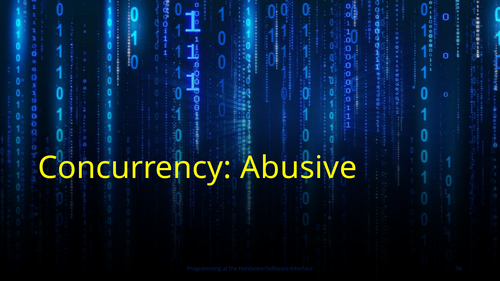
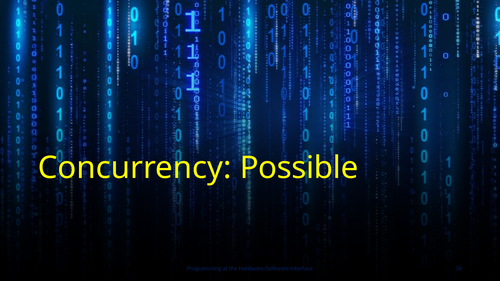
Abusive: Abusive -> Possible
